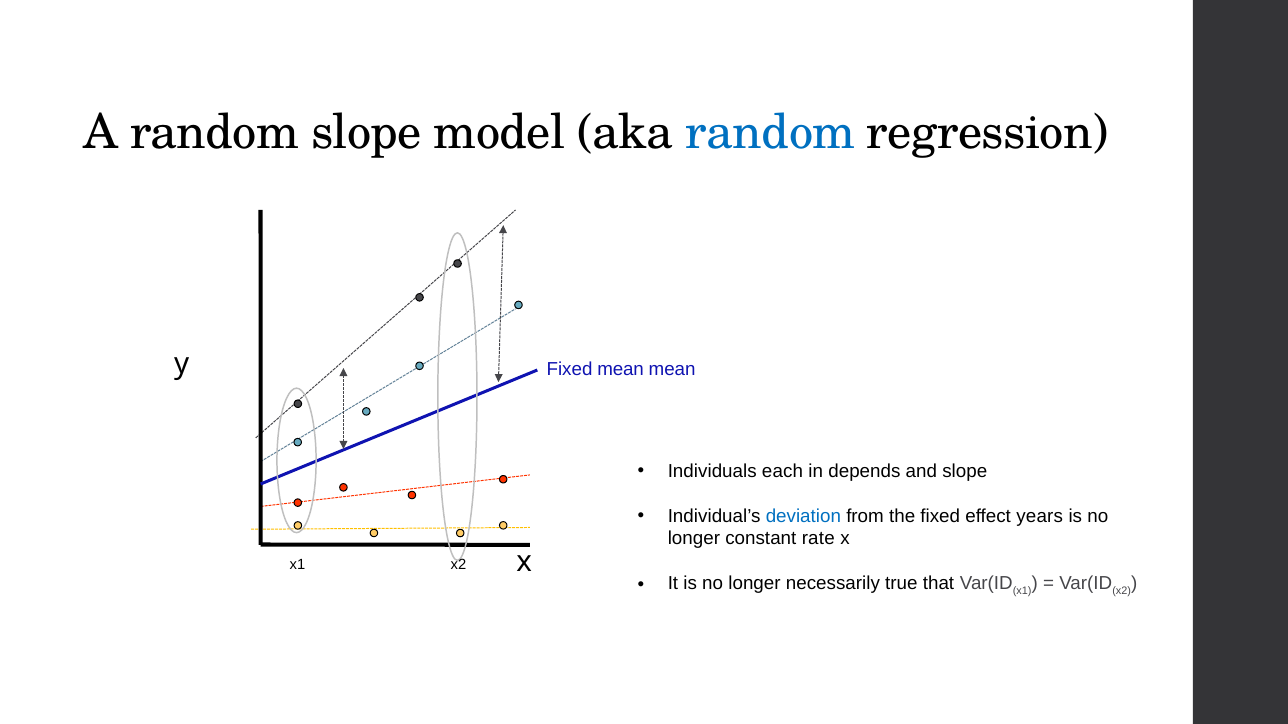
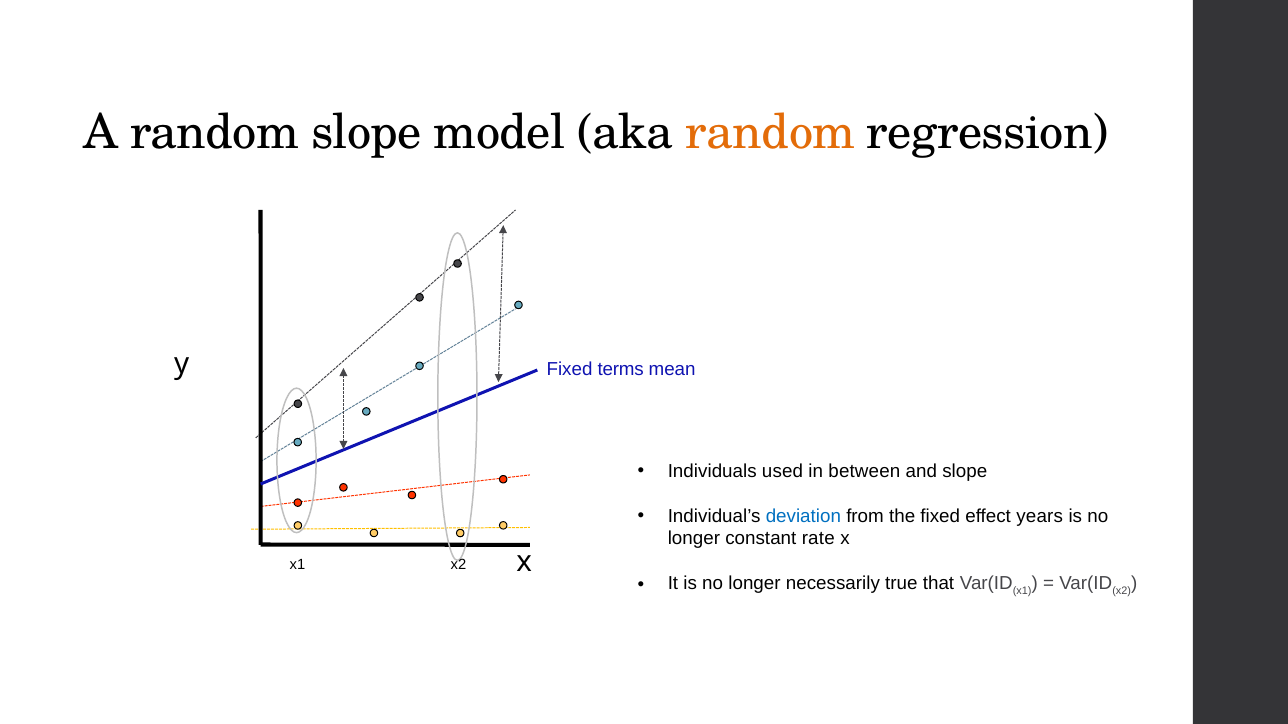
random at (771, 132) colour: blue -> orange
Fixed mean: mean -> terms
each: each -> used
depends: depends -> between
